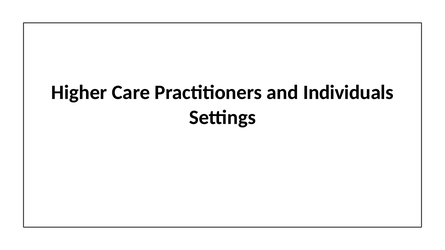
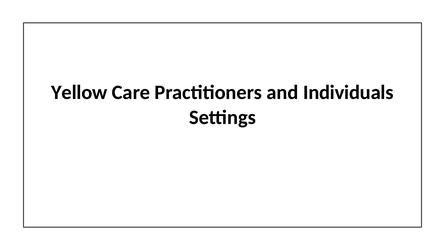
Higher: Higher -> Yellow
